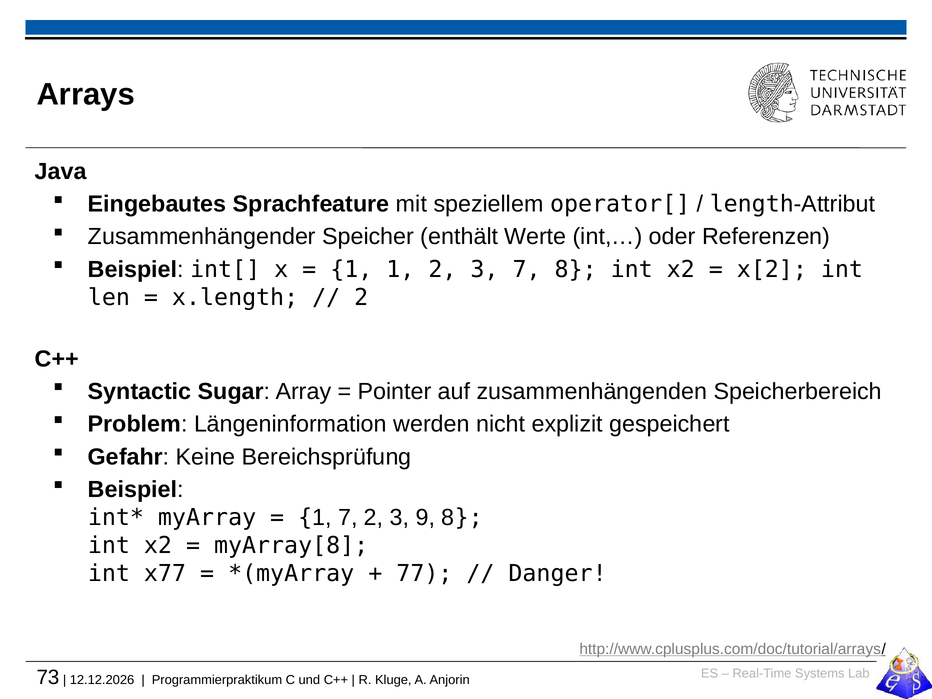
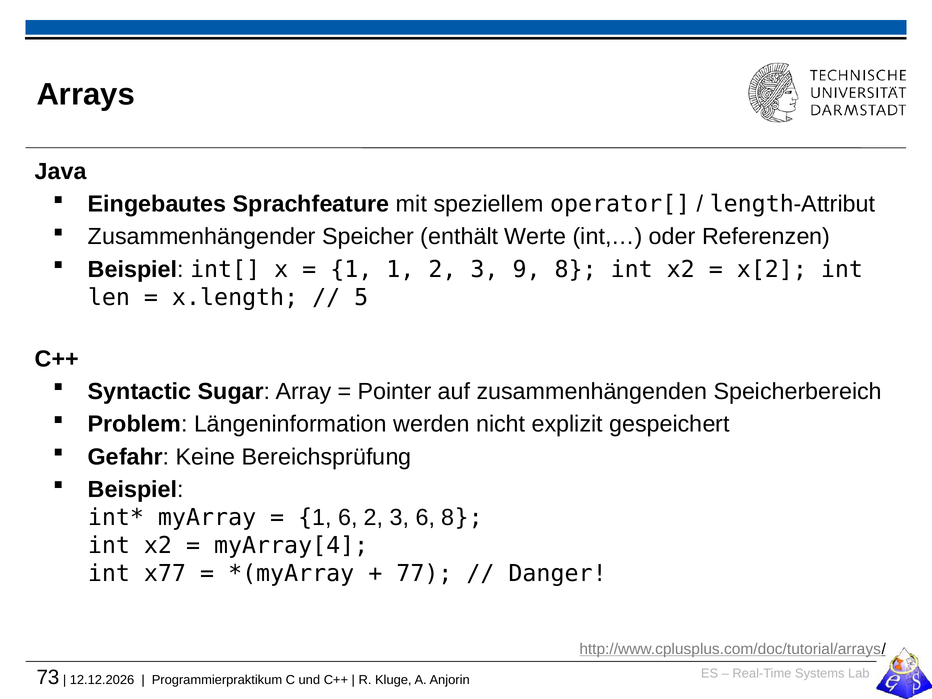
3 7: 7 -> 9
2 at (361, 297): 2 -> 5
1 7: 7 -> 6
3 9: 9 -> 6
myArray[8: myArray[8 -> myArray[4
